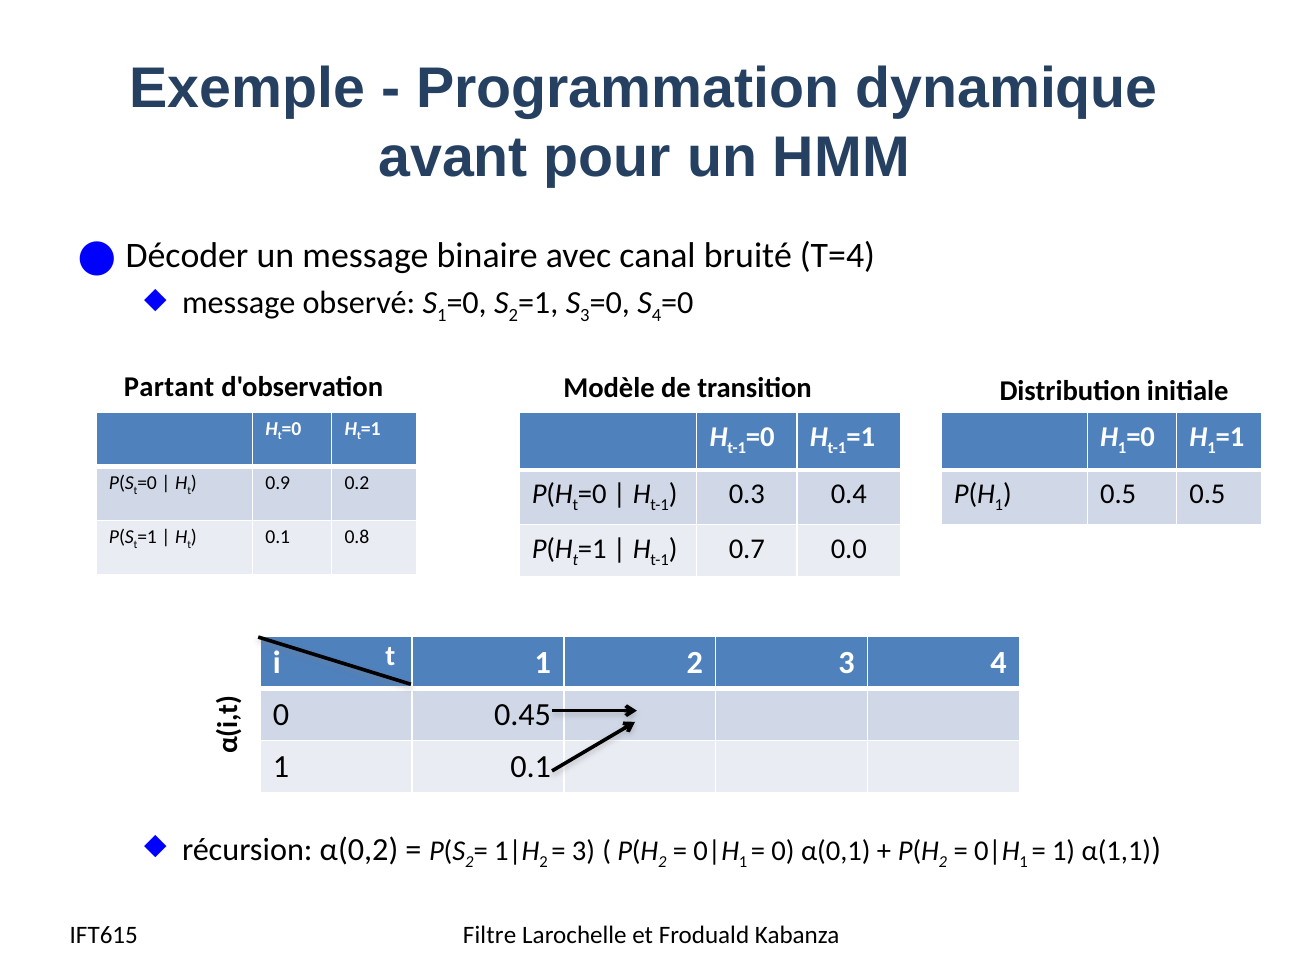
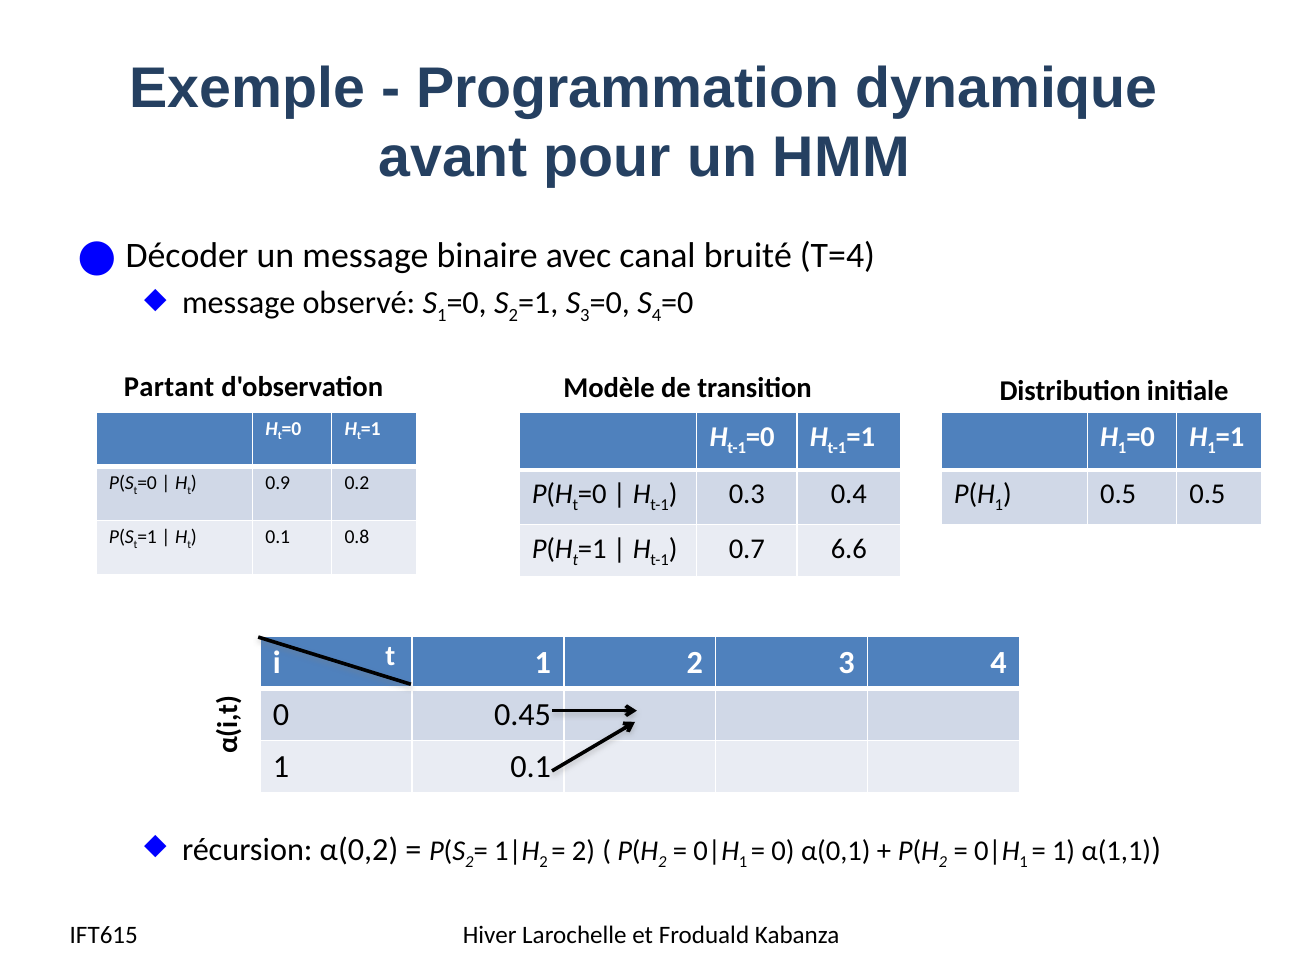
0.0: 0.0 -> 6.6
3 at (583, 851): 3 -> 2
Filtre: Filtre -> Hiver
